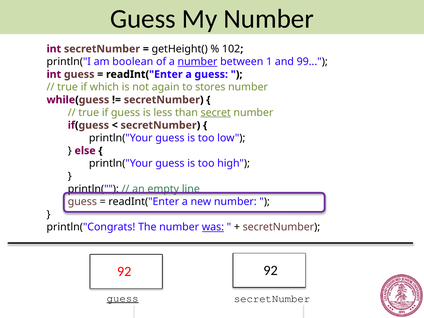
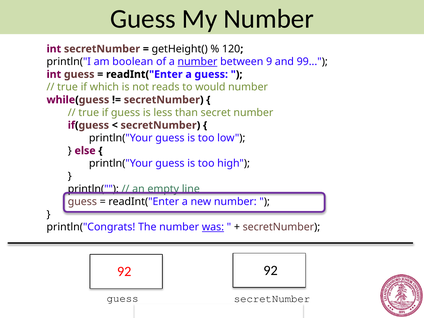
102: 102 -> 120
1: 1 -> 9
again: again -> reads
stores: stores -> would
secret underline: present -> none
guess at (123, 298) underline: present -> none
